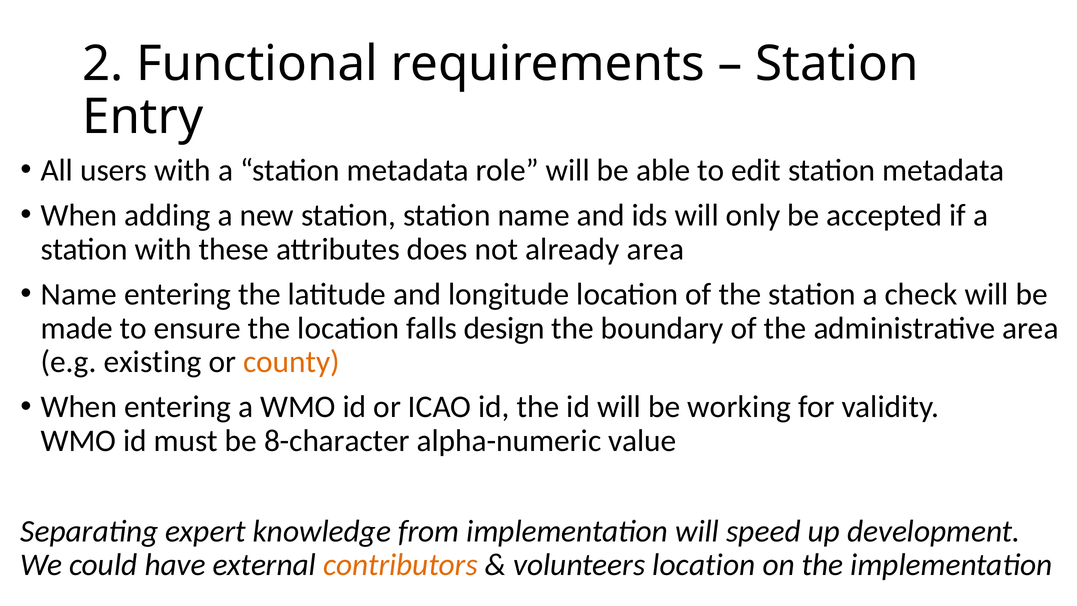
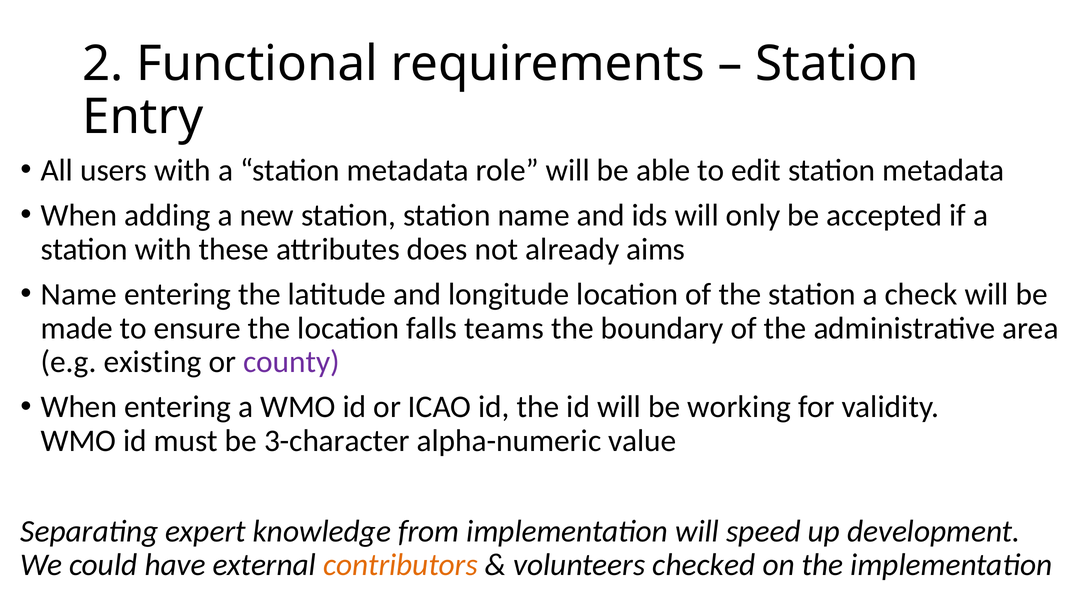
already area: area -> aims
design: design -> teams
county colour: orange -> purple
8-character: 8-character -> 3-character
volunteers location: location -> checked
